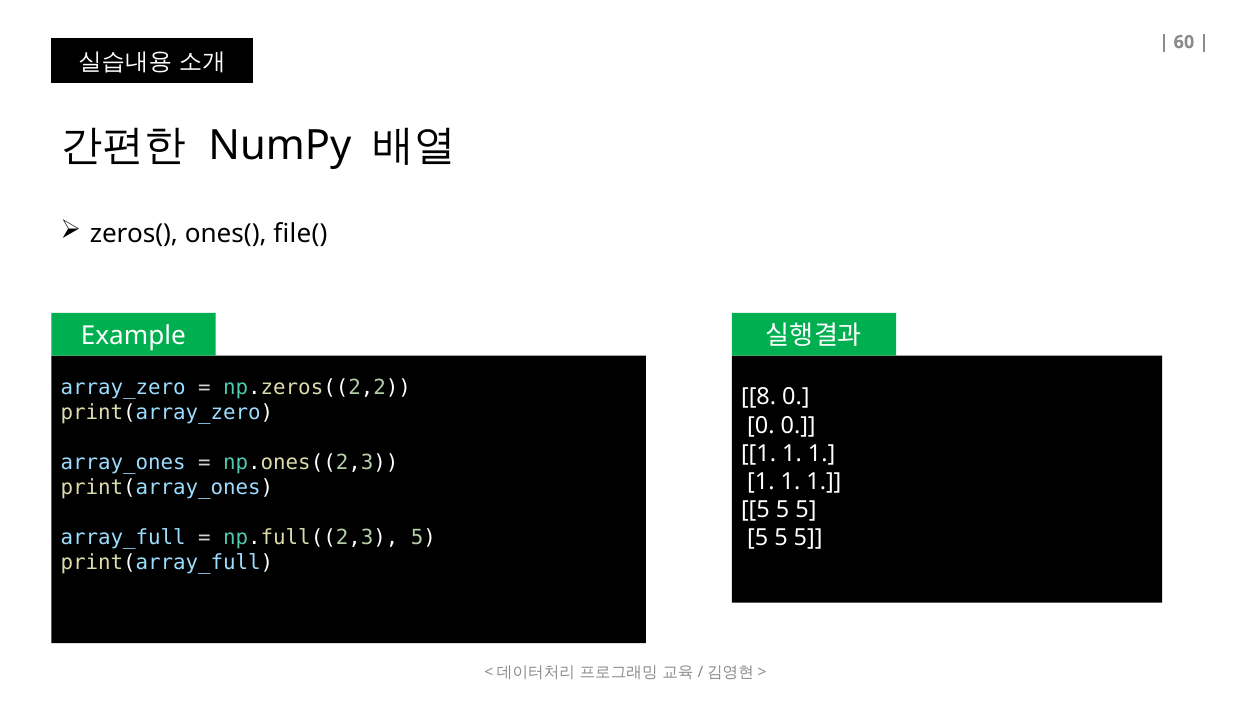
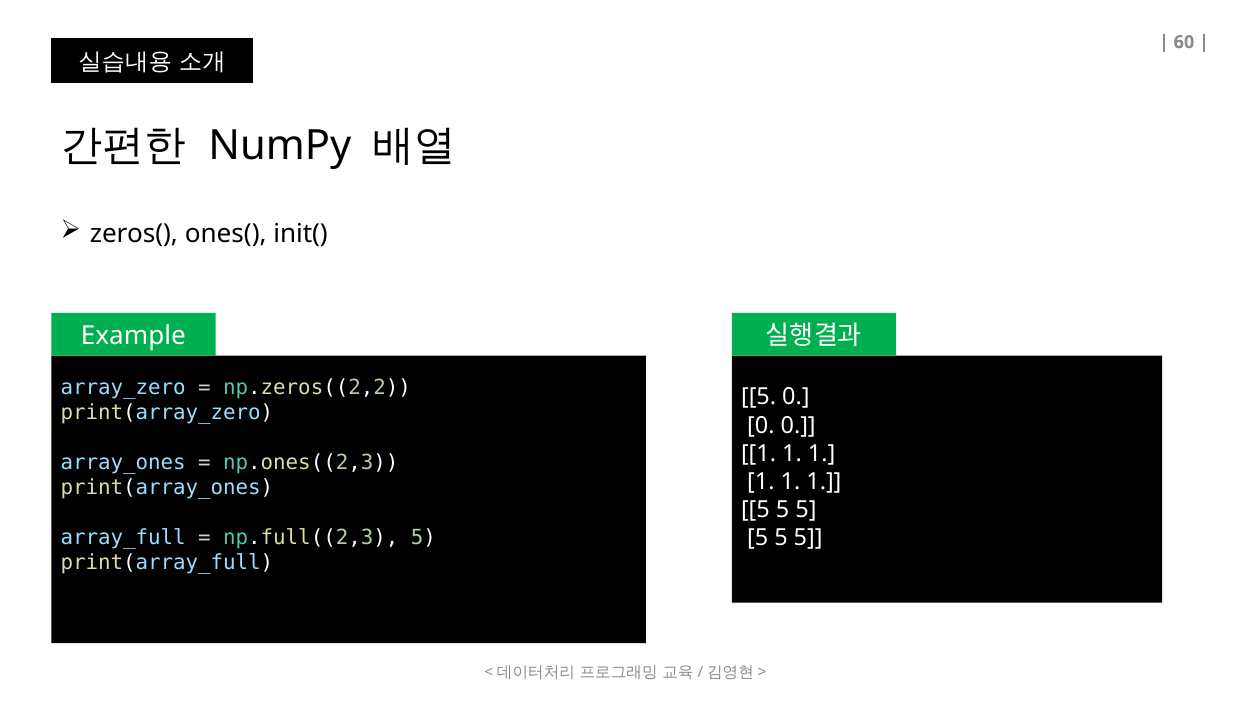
file(: file( -> init(
8 at (759, 397): 8 -> 5
